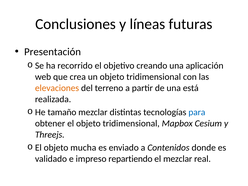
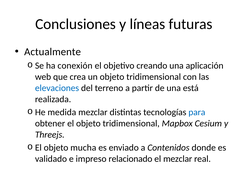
Presentación: Presentación -> Actualmente
recorrido: recorrido -> conexión
elevaciones colour: orange -> blue
tamaño: tamaño -> medida
repartiendo: repartiendo -> relacionado
